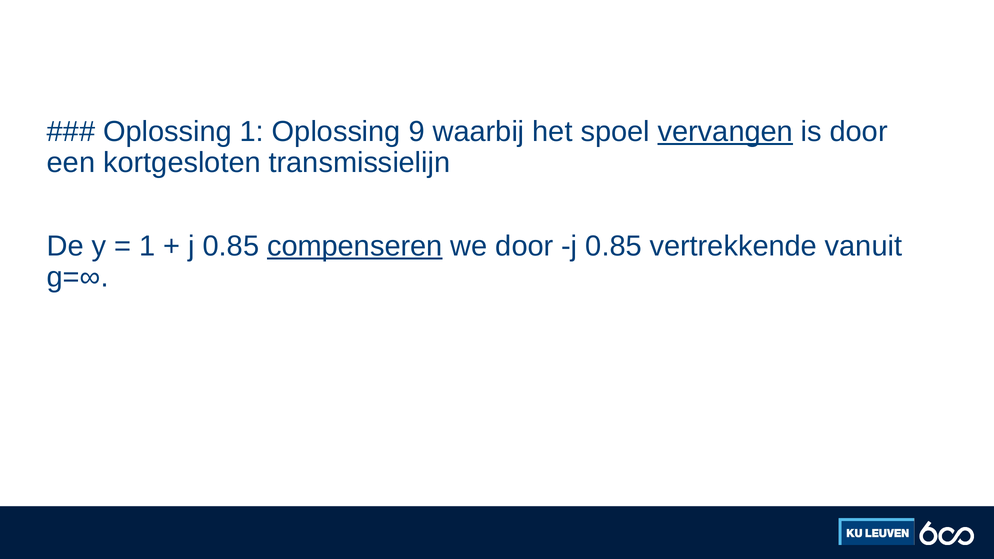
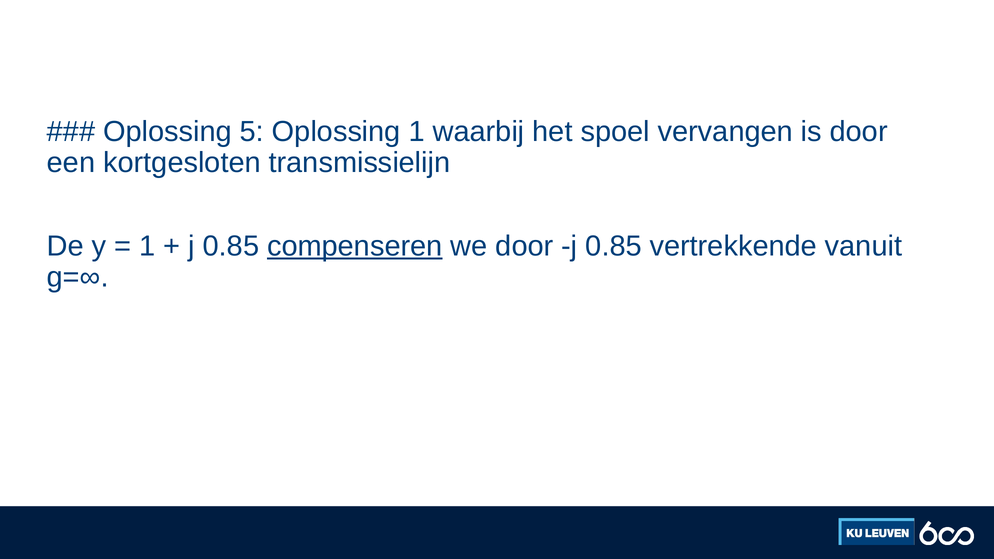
Oplossing 1: 1 -> 5
Oplossing 9: 9 -> 1
vervangen underline: present -> none
